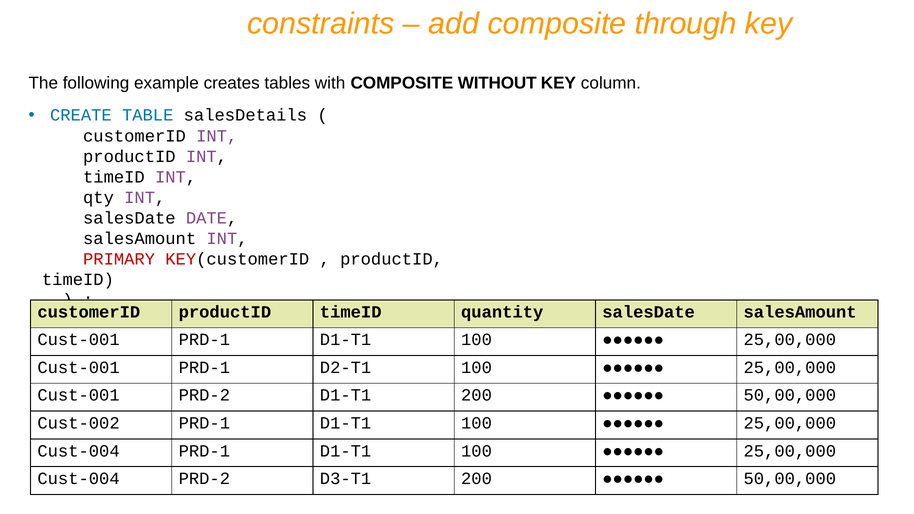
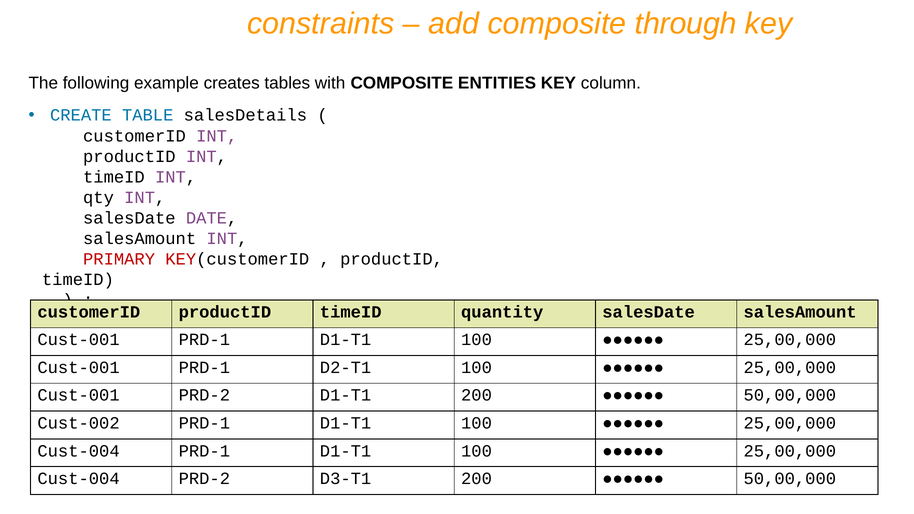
WITHOUT: WITHOUT -> ENTITIES
